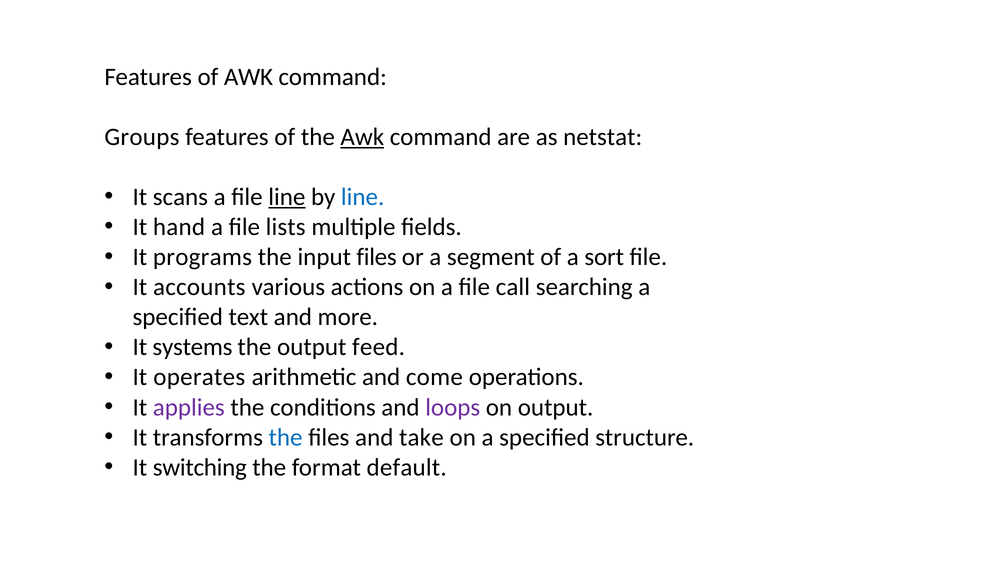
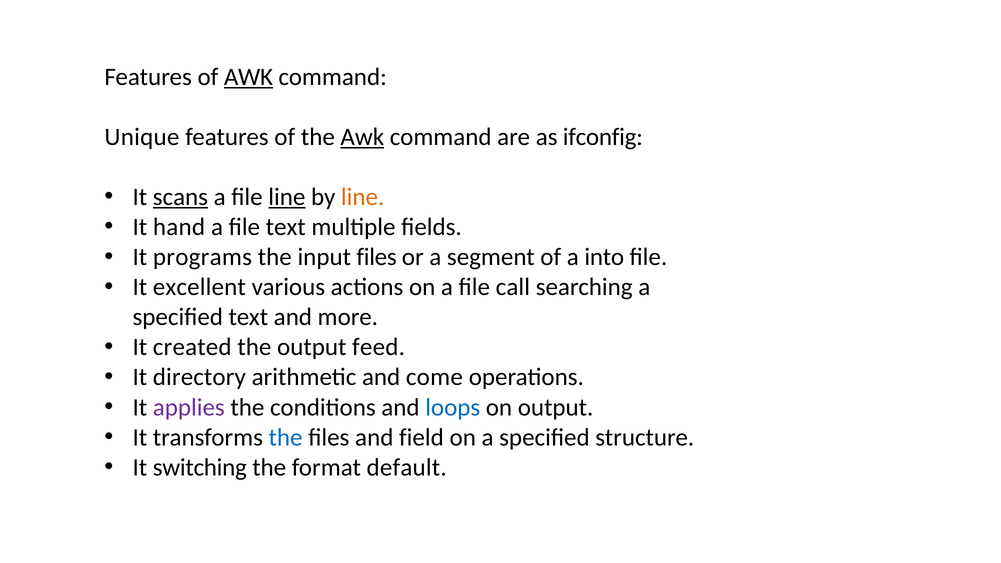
AWK at (249, 77) underline: none -> present
Groups: Groups -> Unique
netstat: netstat -> ifconfig
scans underline: none -> present
line at (363, 197) colour: blue -> orange
file lists: lists -> text
sort: sort -> into
accounts: accounts -> excellent
systems: systems -> created
operates: operates -> directory
loops colour: purple -> blue
take: take -> field
